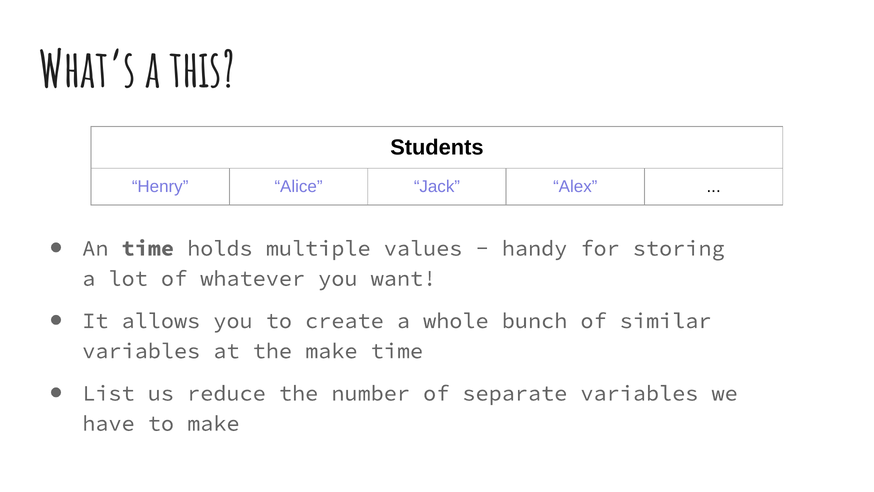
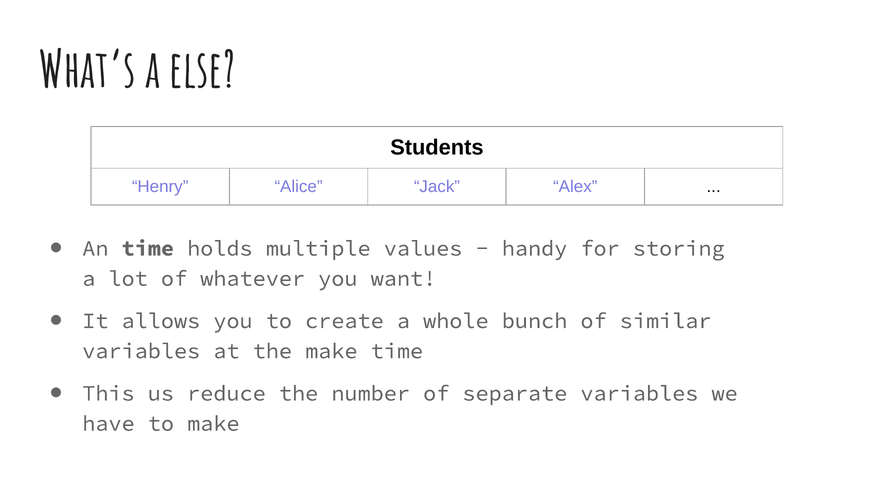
this: this -> else
List: List -> This
